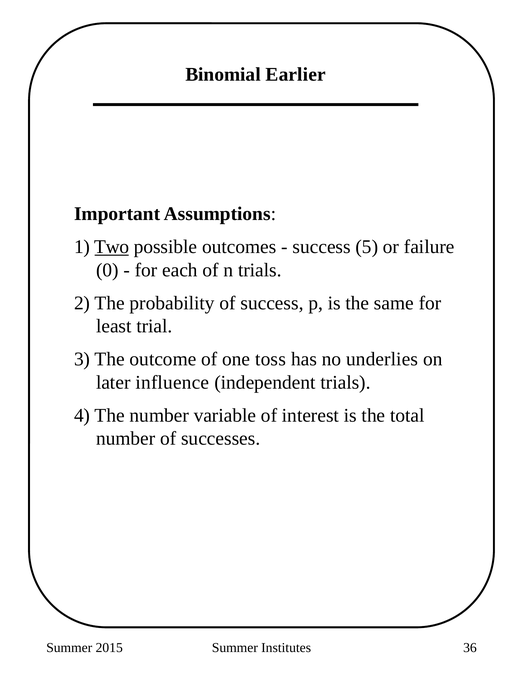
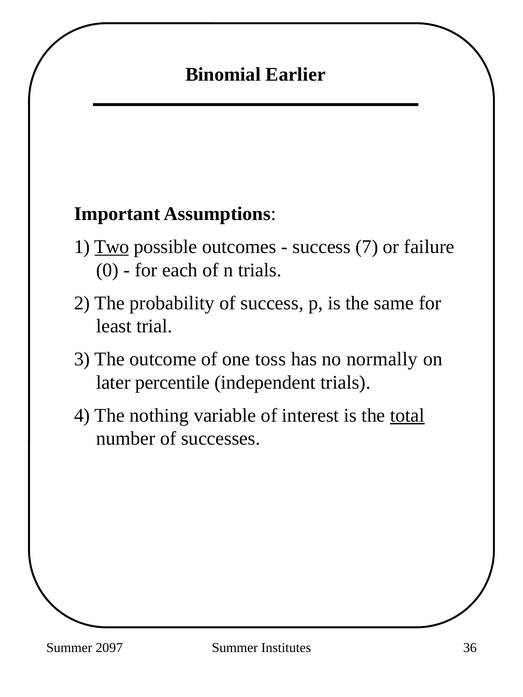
5: 5 -> 7
underlies: underlies -> normally
influence: influence -> percentile
The number: number -> nothing
total underline: none -> present
2015: 2015 -> 2097
